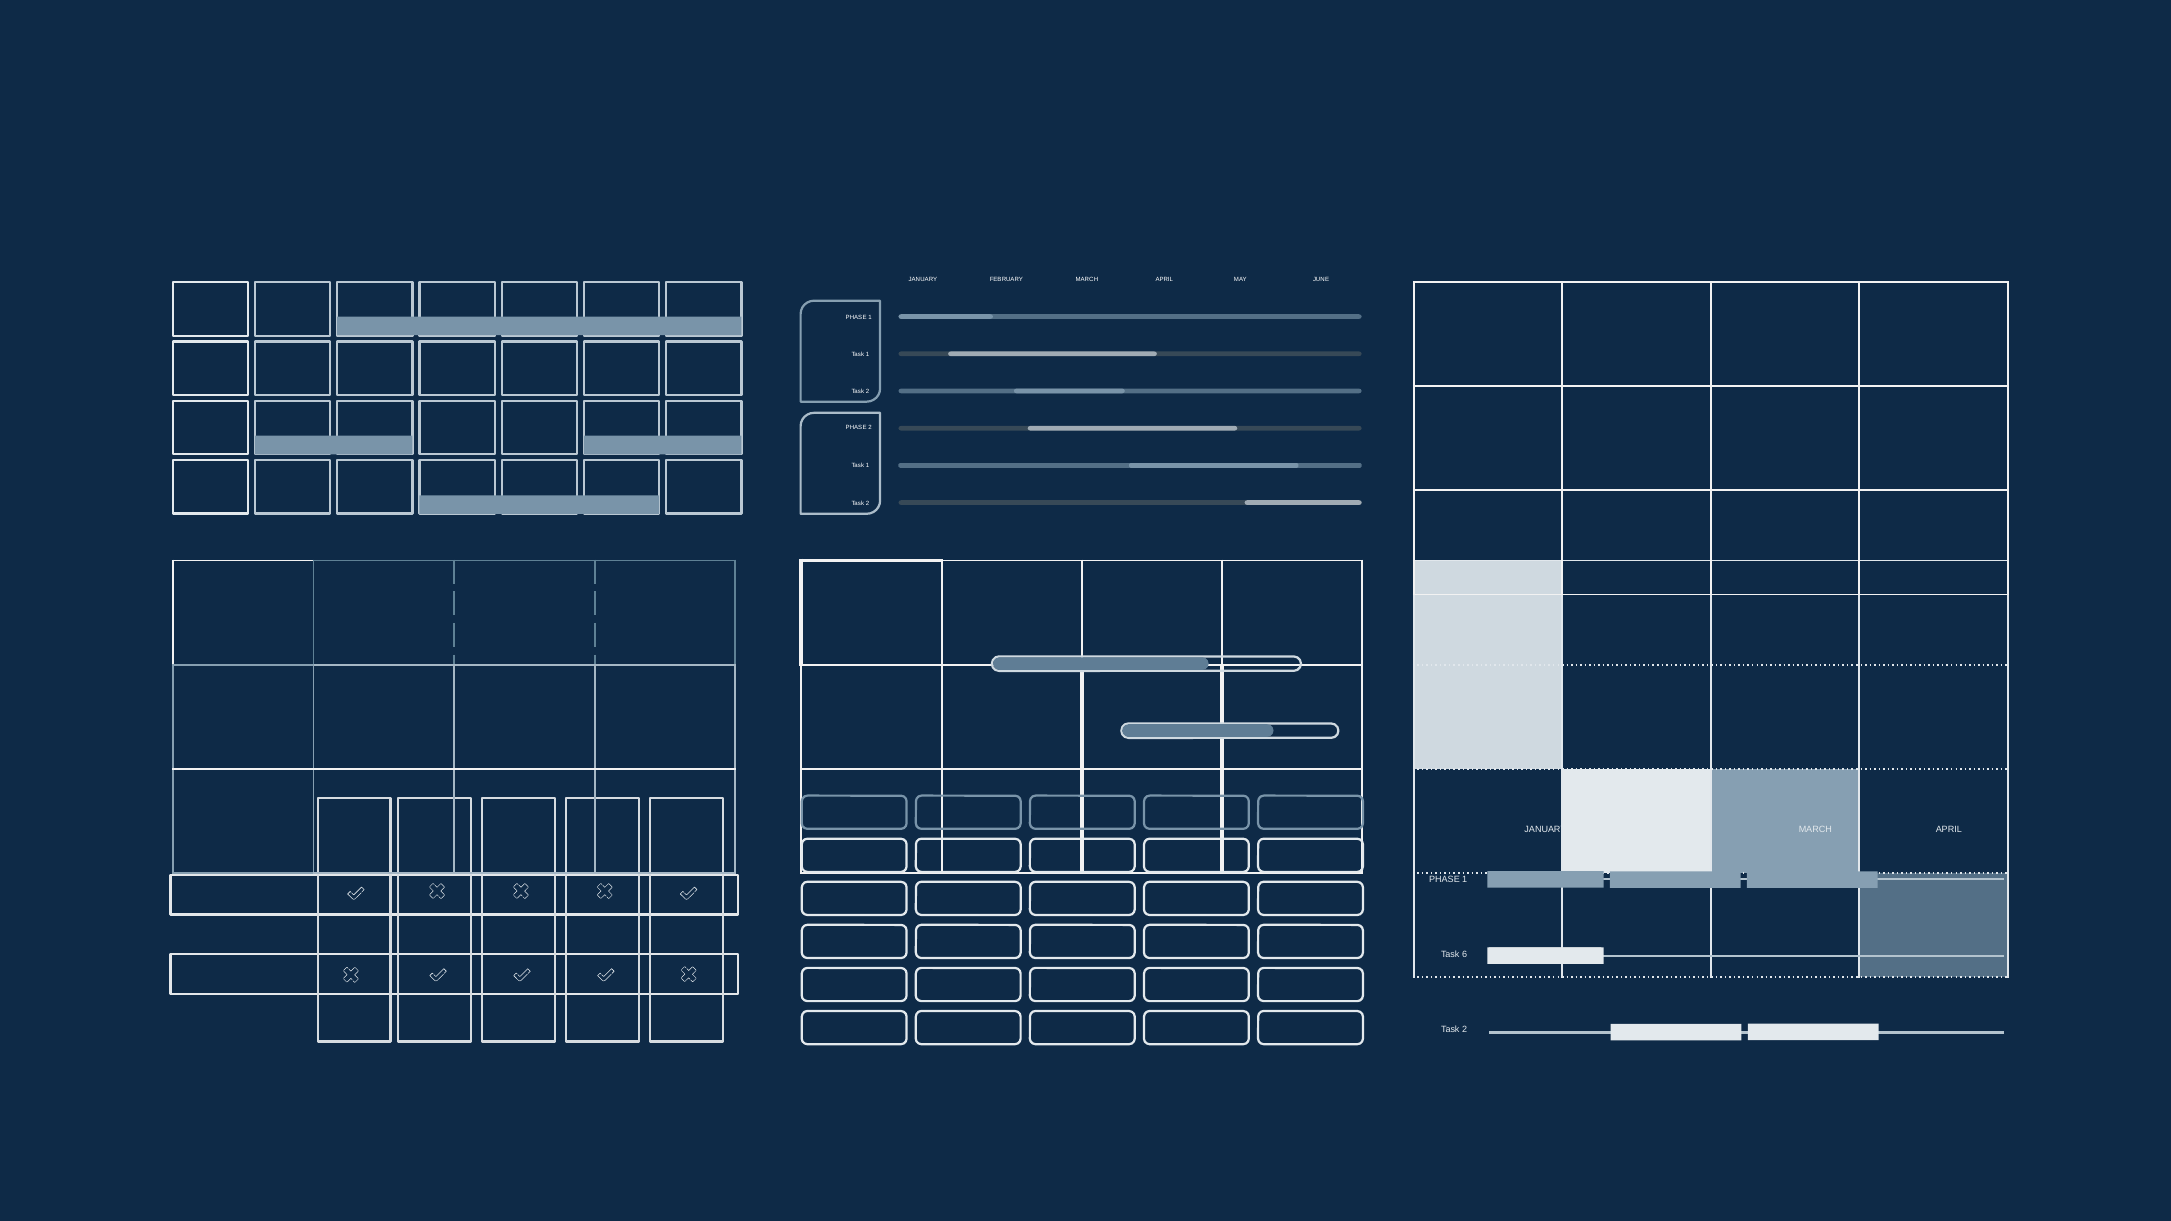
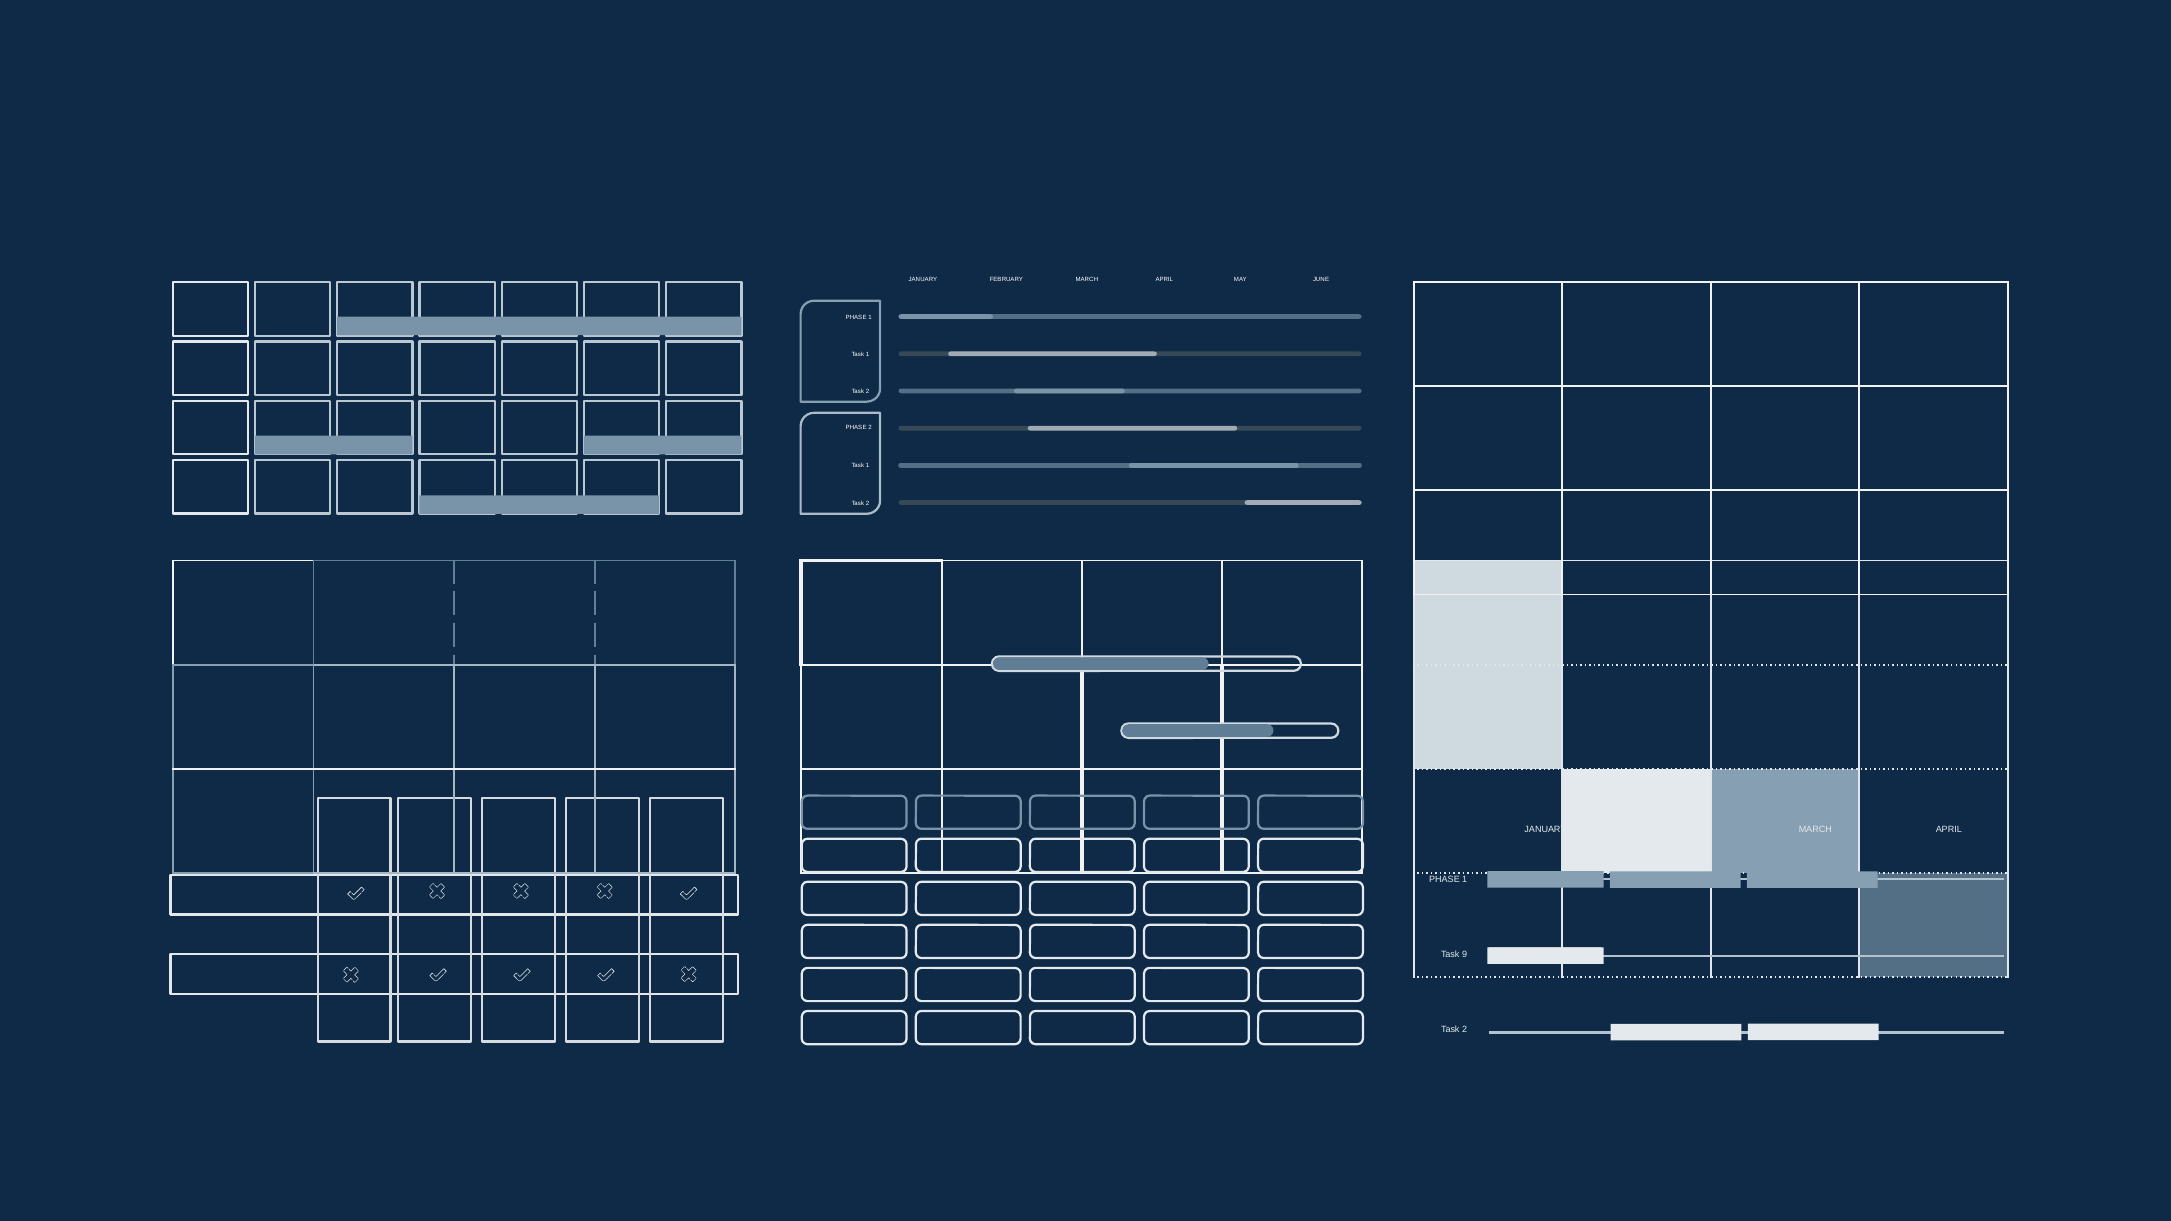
6: 6 -> 9
